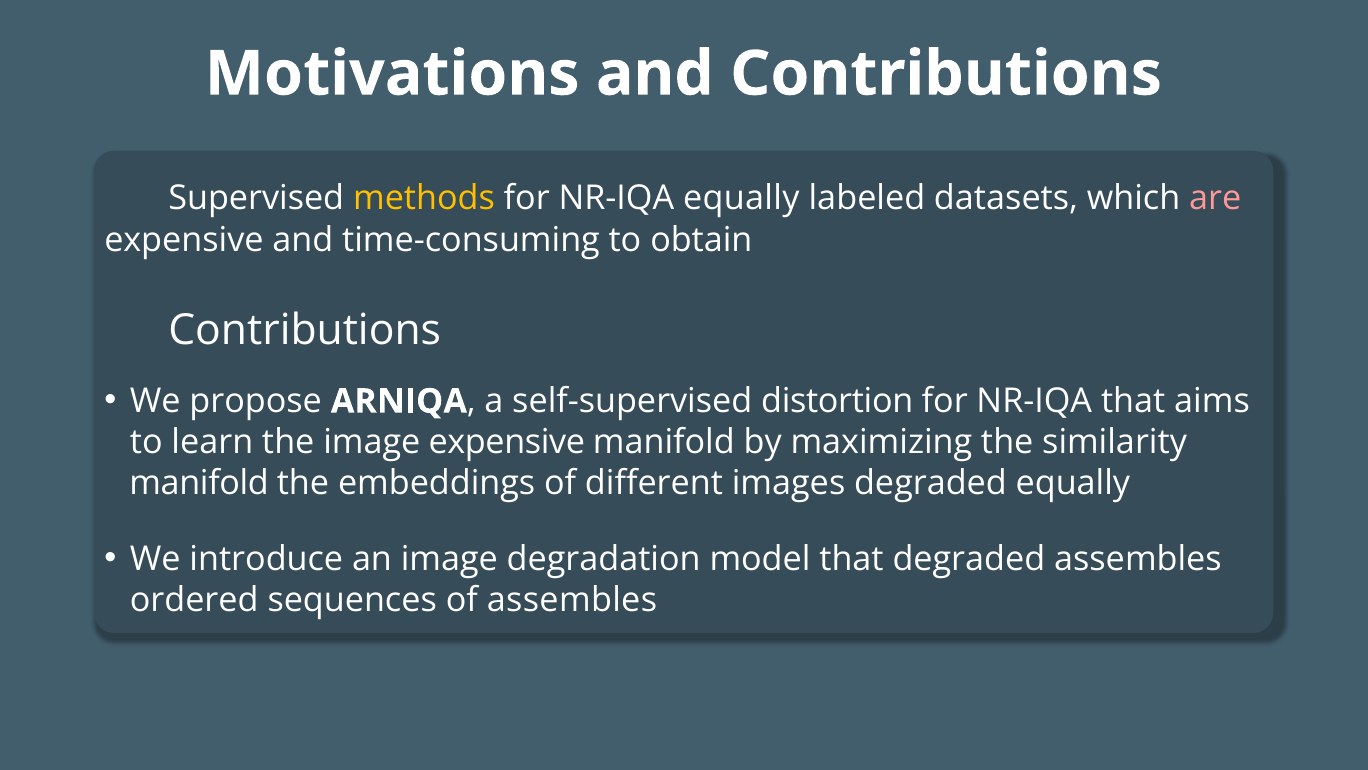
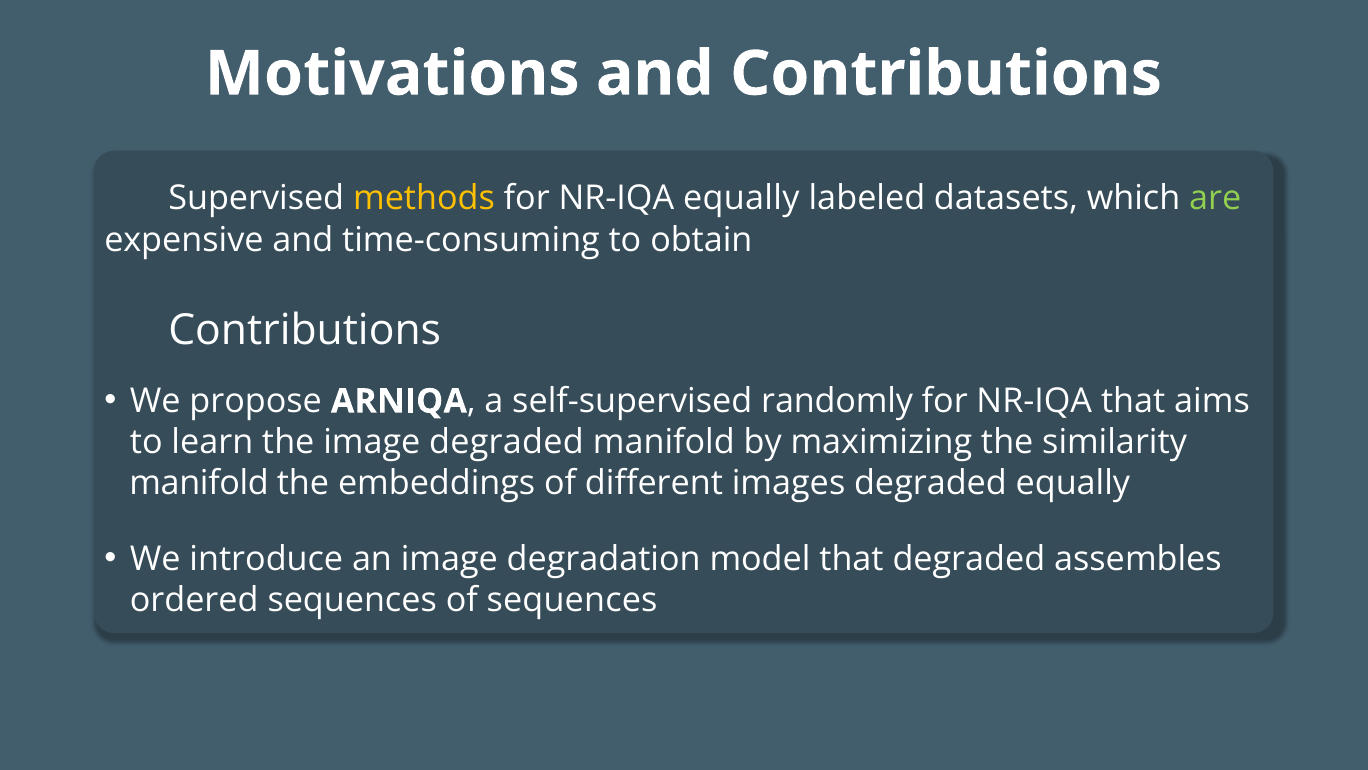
are colour: pink -> light green
distortion: distortion -> randomly
image expensive: expensive -> degraded
of assembles: assembles -> sequences
